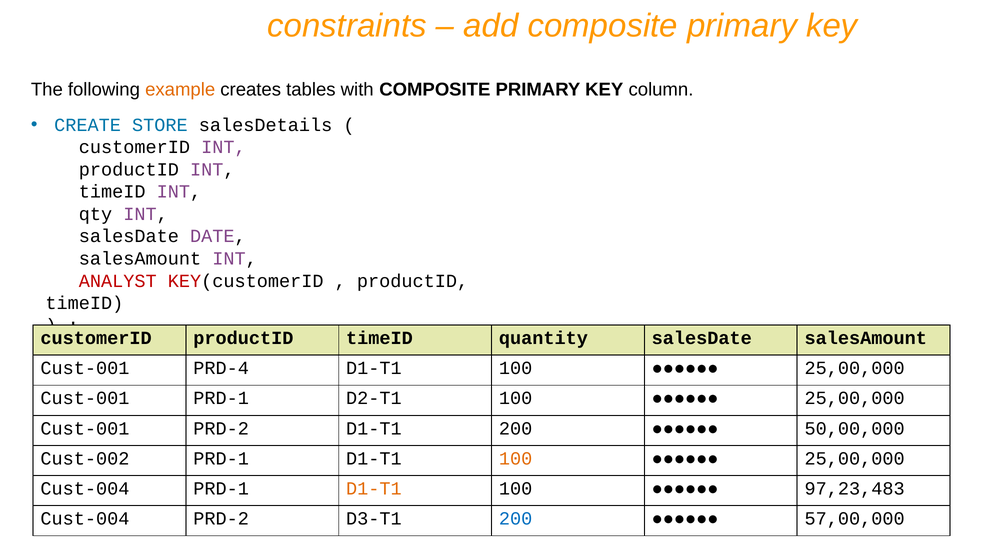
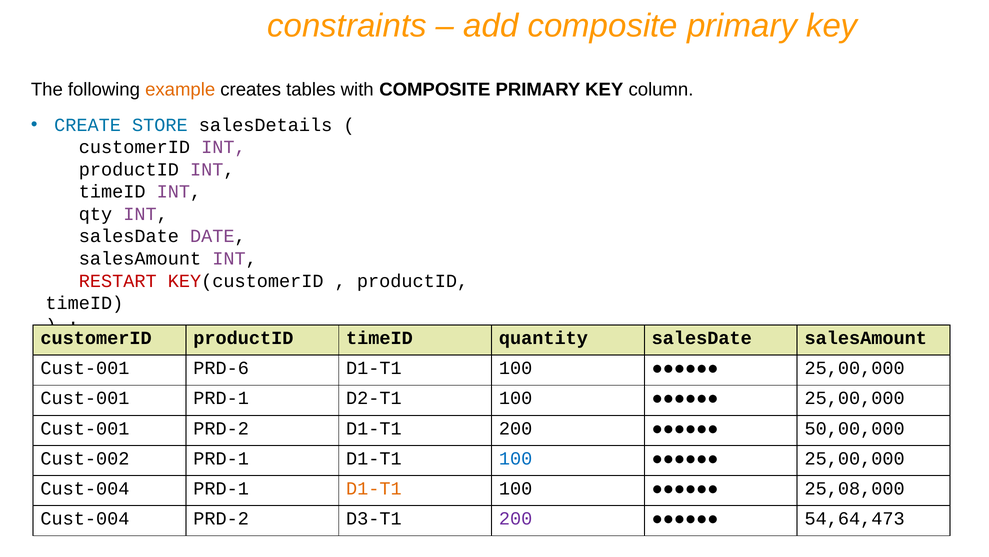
ANALYST: ANALYST -> RESTART
PRD-4: PRD-4 -> PRD-6
100 at (516, 458) colour: orange -> blue
97,23,483: 97,23,483 -> 25,08,000
200 at (516, 518) colour: blue -> purple
57,00,000: 57,00,000 -> 54,64,473
